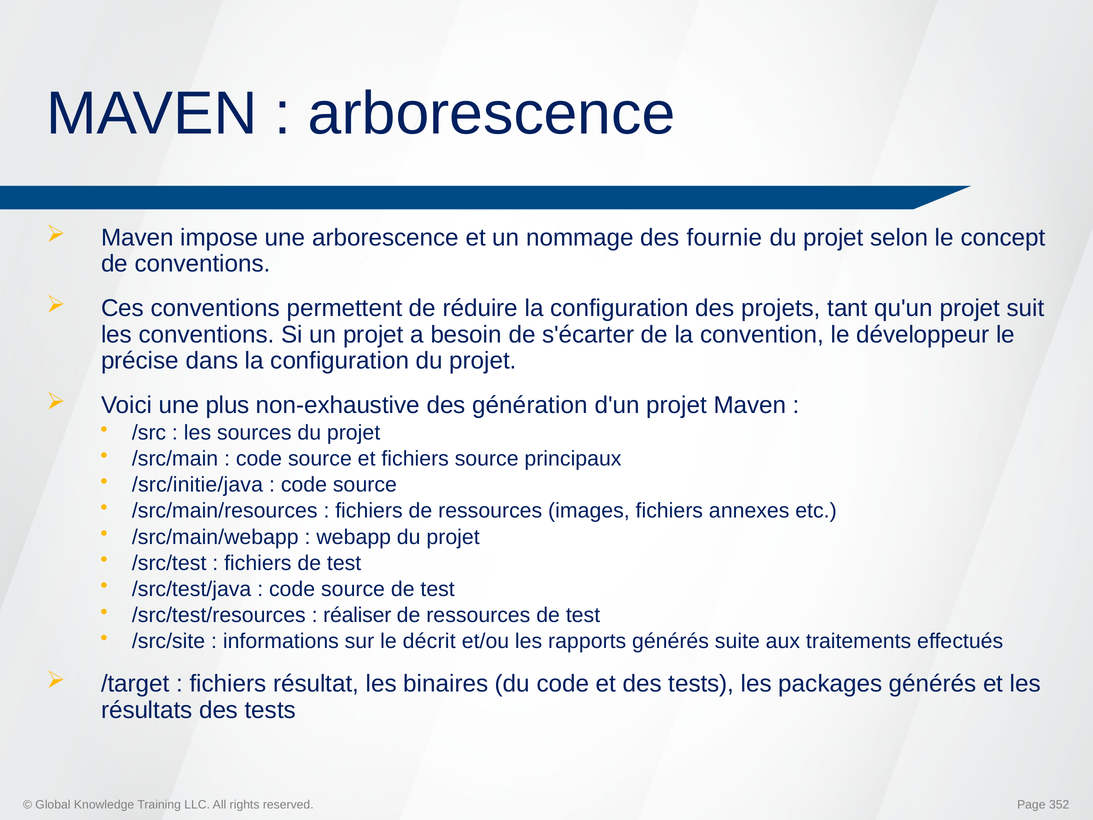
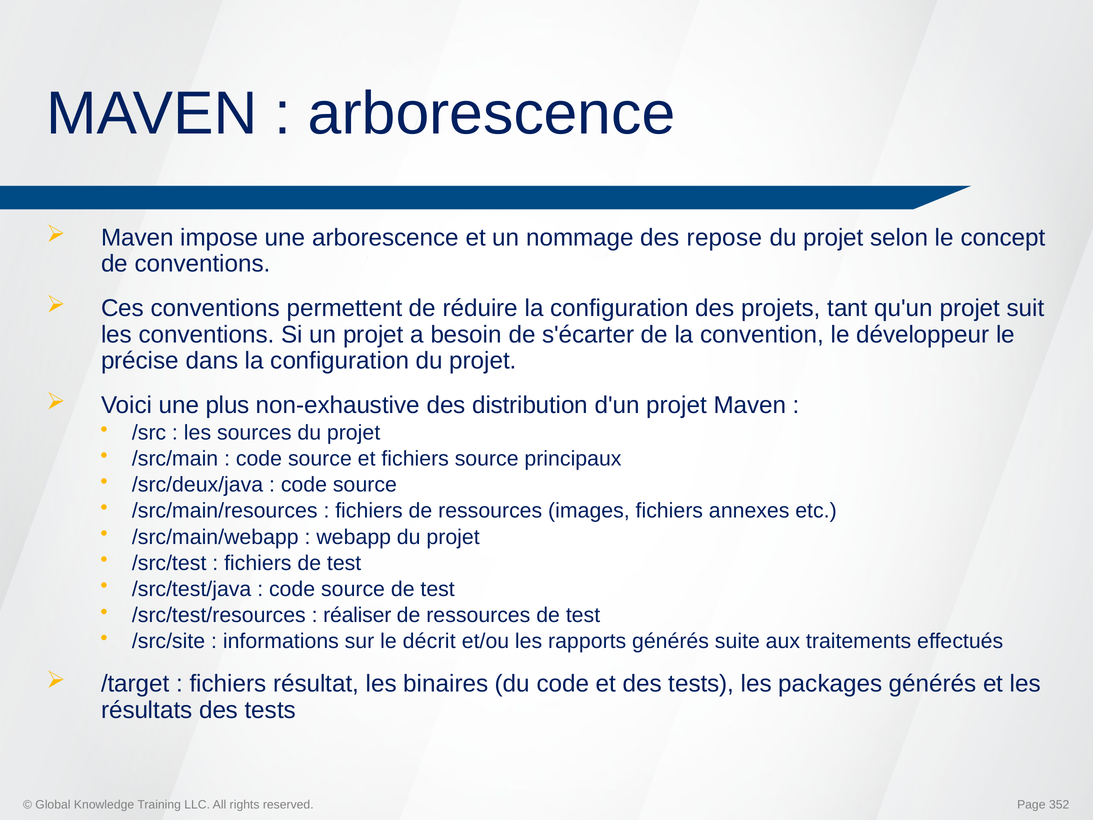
fournie: fournie -> repose
génération: génération -> distribution
/src/initie/java: /src/initie/java -> /src/deux/java
